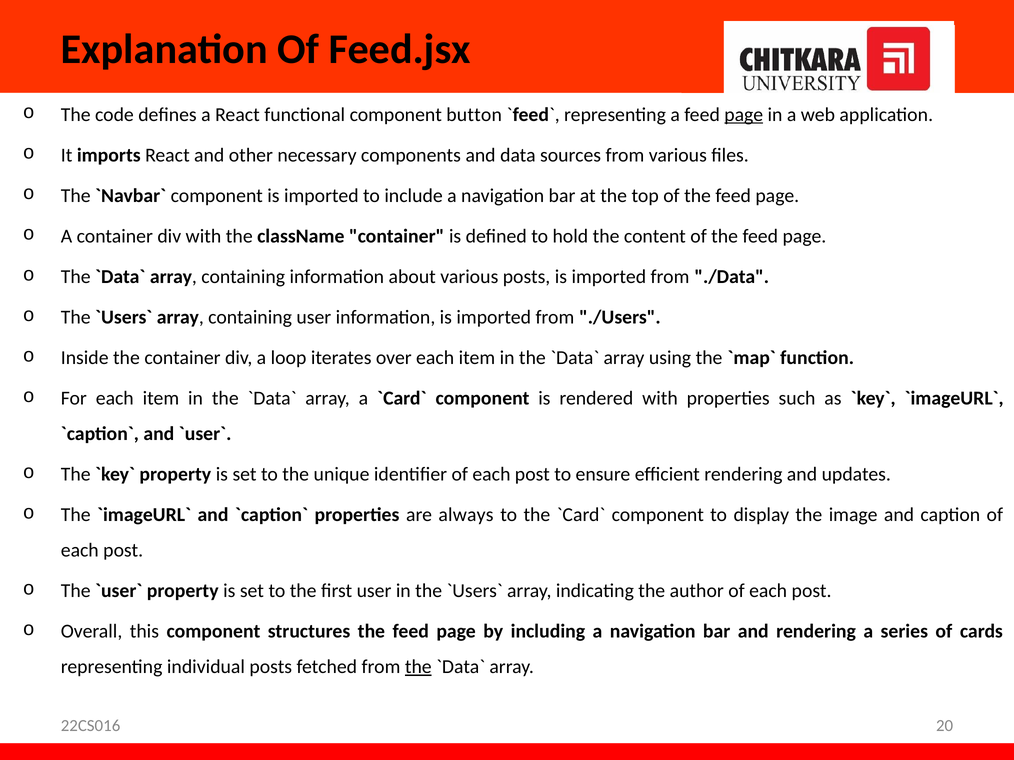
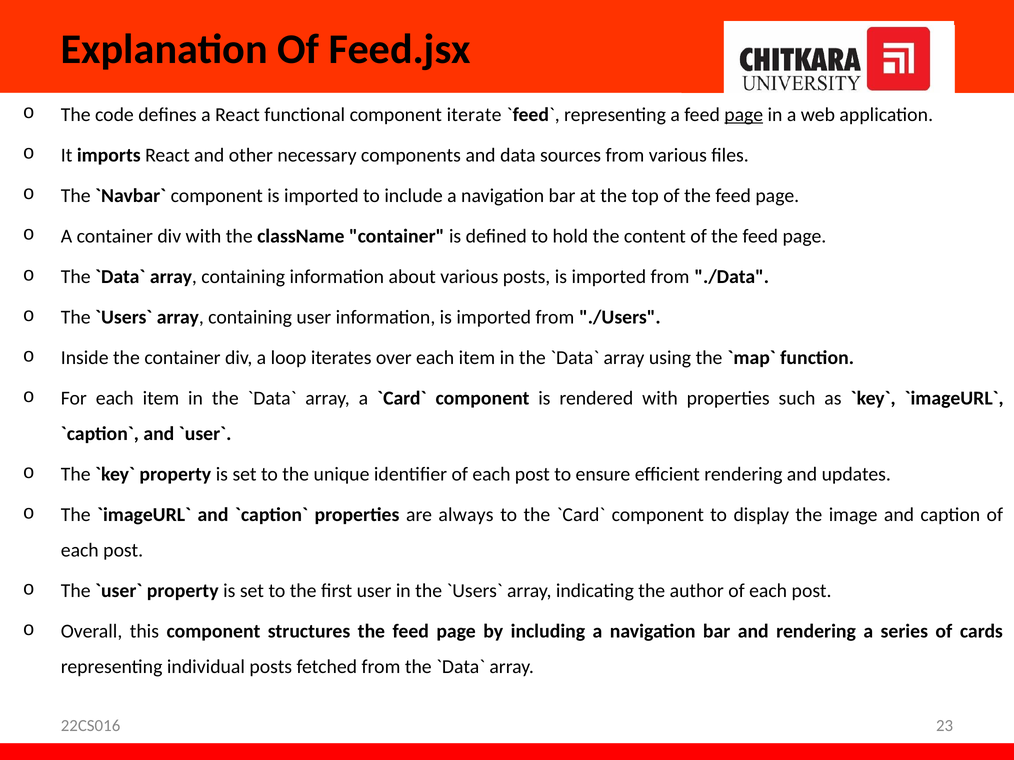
button: button -> iterate
the at (418, 667) underline: present -> none
20: 20 -> 23
